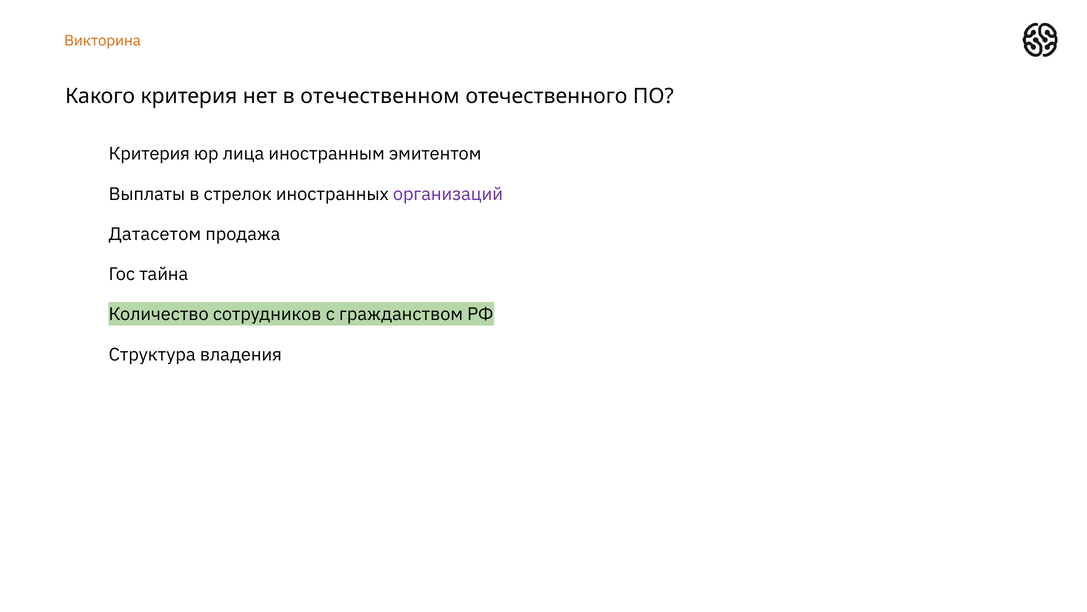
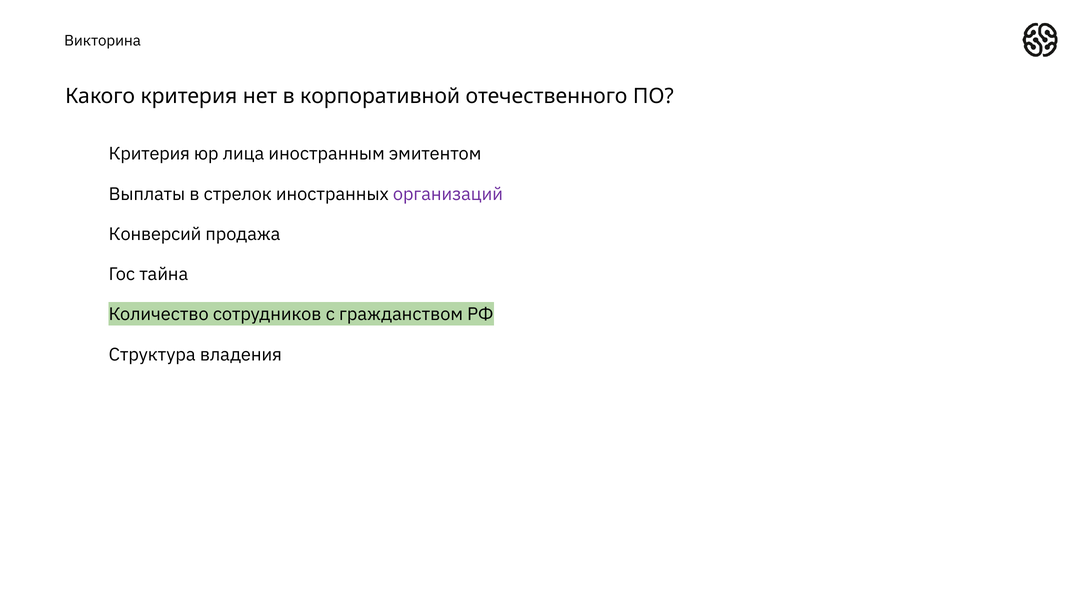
Викторина colour: orange -> black
отечественном: отечественном -> корпоративной
Датасетом: Датасетом -> Конверсий
